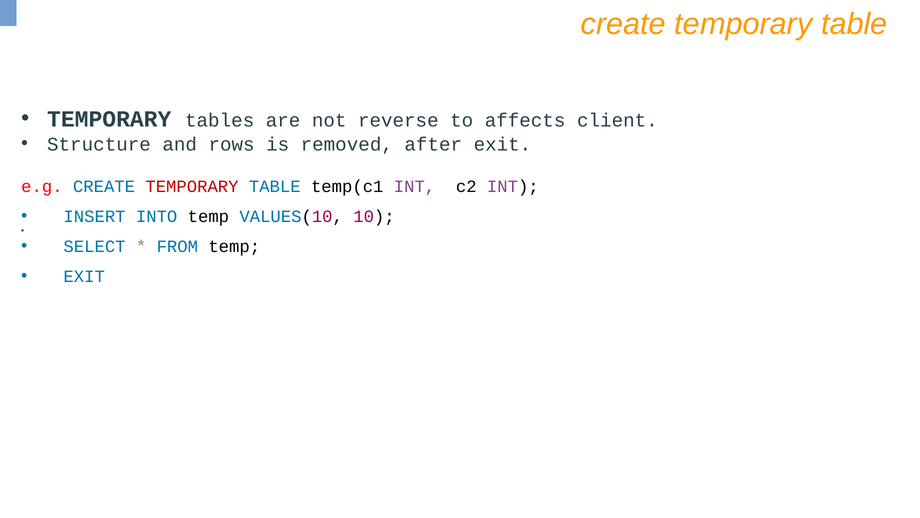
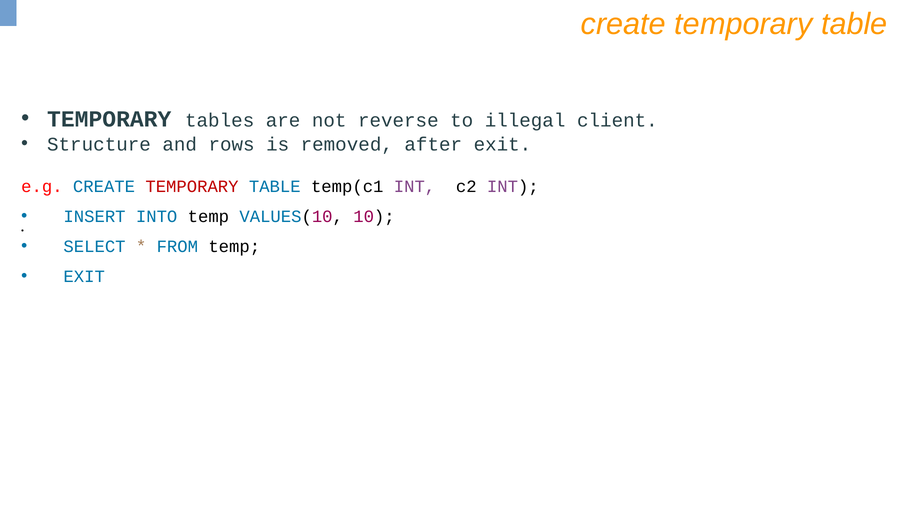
affects: affects -> illegal
